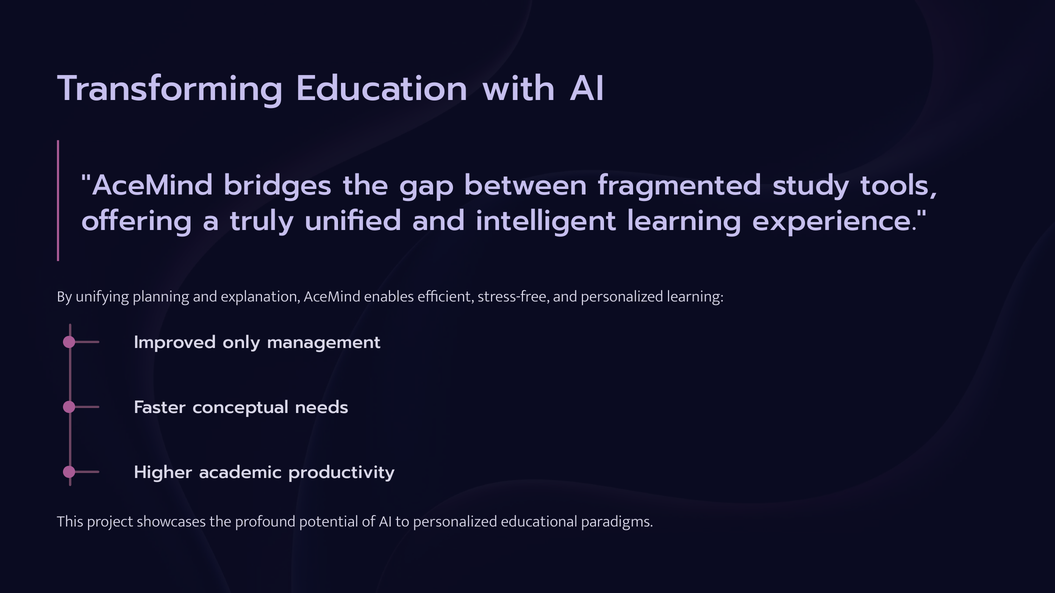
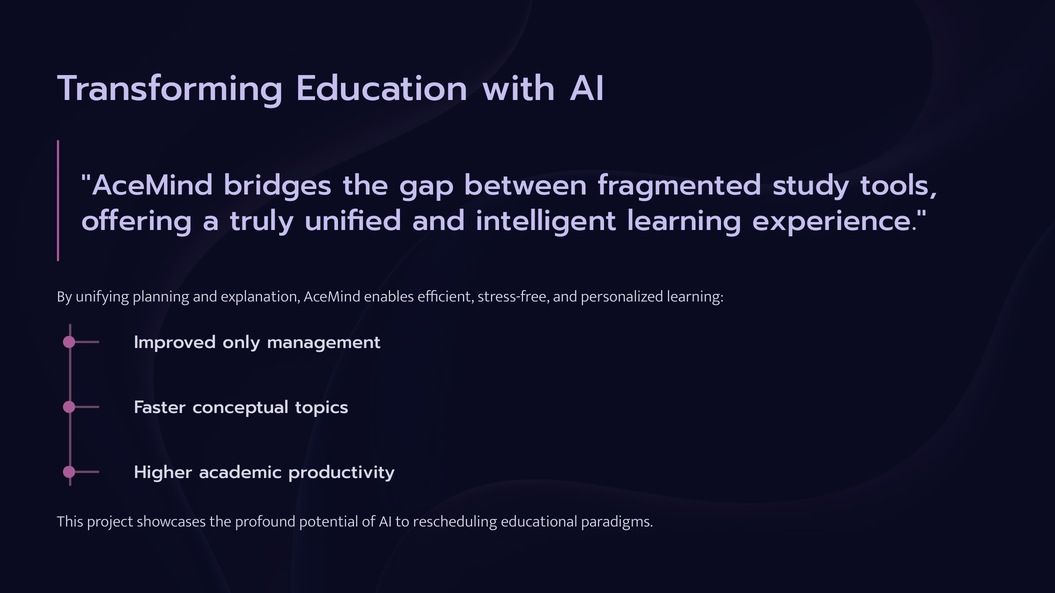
needs: needs -> topics
to personalized: personalized -> rescheduling
